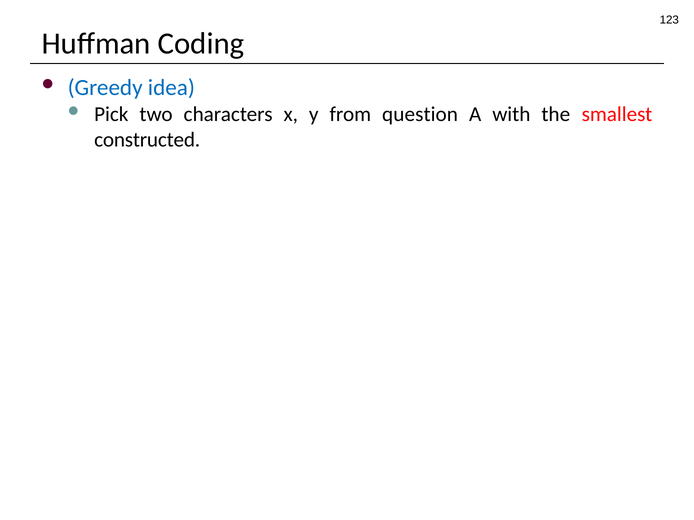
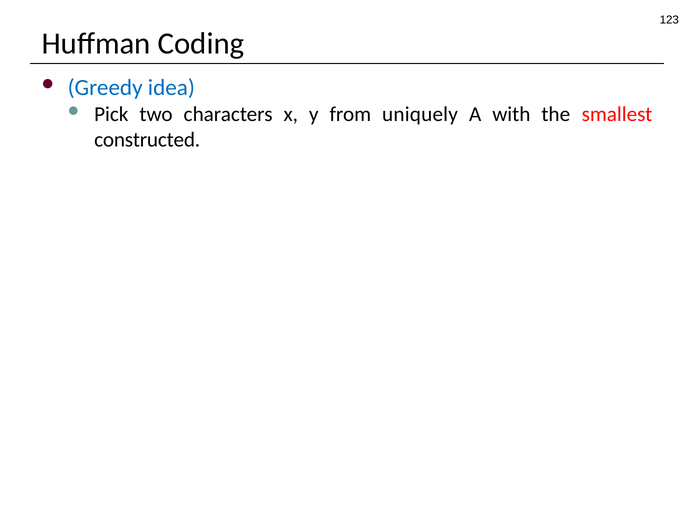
question: question -> uniquely
